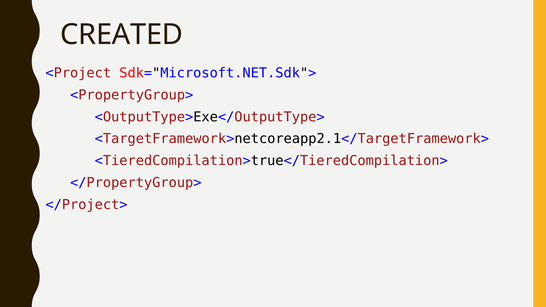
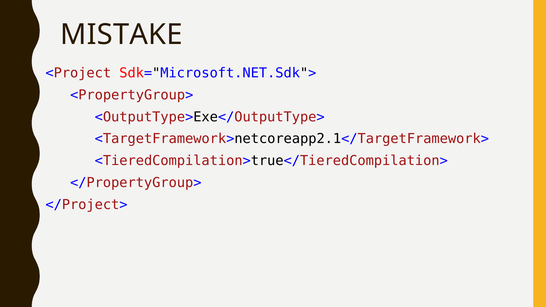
CREATED: CREATED -> MISTAKE
